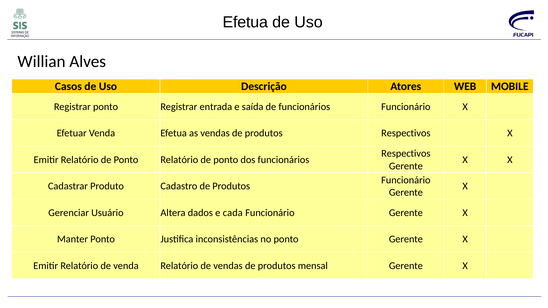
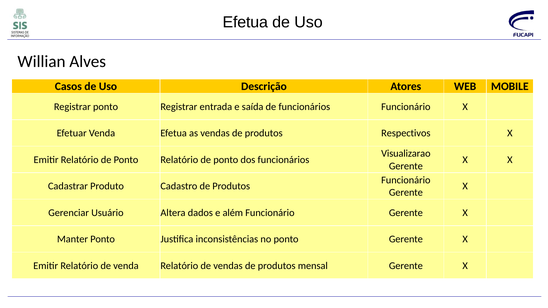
Respectivos at (406, 154): Respectivos -> Visualizarao
cada: cada -> além
